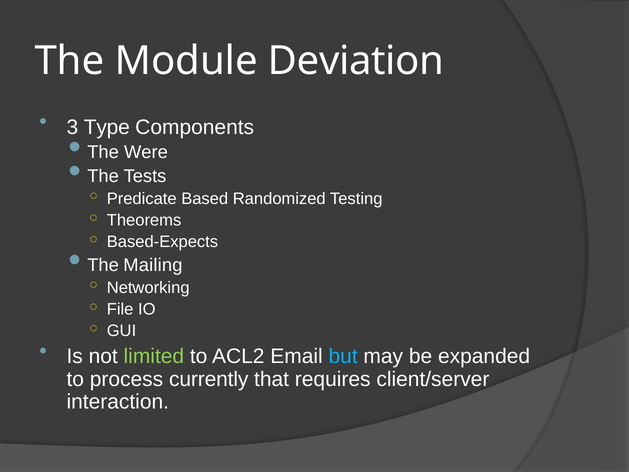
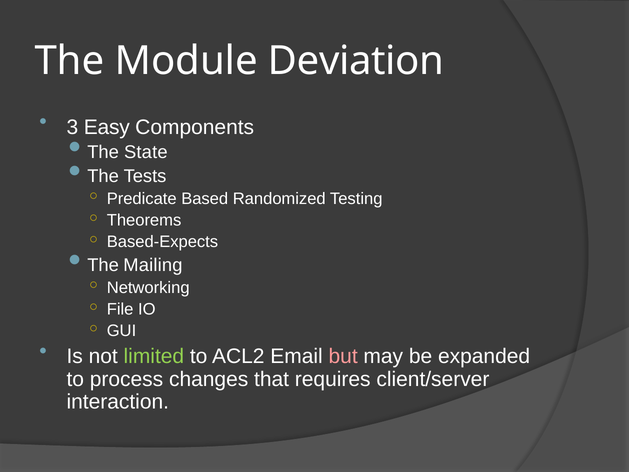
Type: Type -> Easy
Were: Were -> State
but colour: light blue -> pink
currently: currently -> changes
